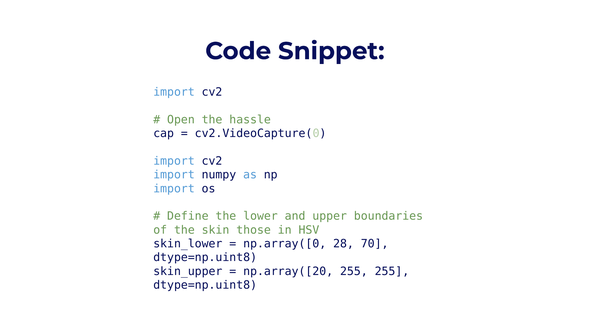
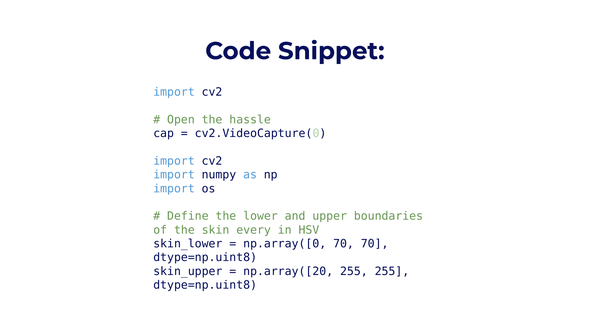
those: those -> every
np.array([0 28: 28 -> 70
